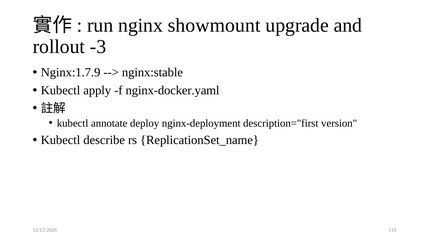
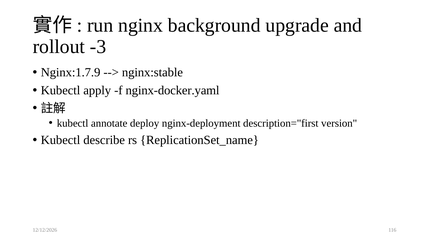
showmount: showmount -> background
